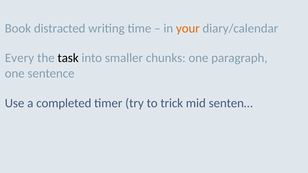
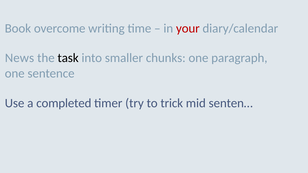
distracted: distracted -> overcome
your colour: orange -> red
Every: Every -> News
